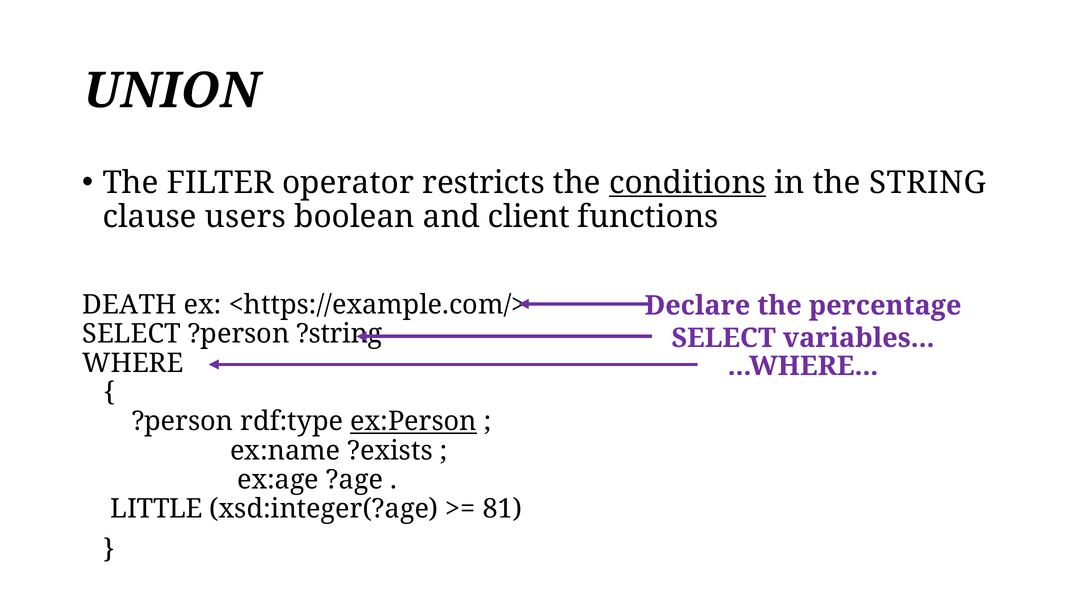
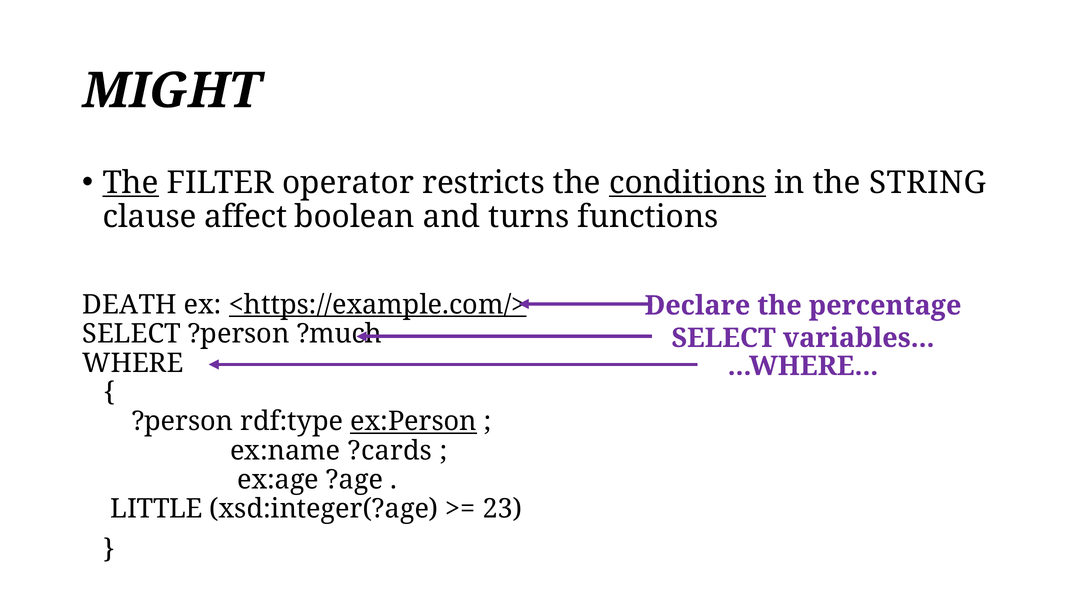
UNION: UNION -> MIGHT
The at (131, 183) underline: none -> present
users: users -> affect
client: client -> turns
<https://example.com/> underline: none -> present
?string: ?string -> ?much
?exists: ?exists -> ?cards
81: 81 -> 23
